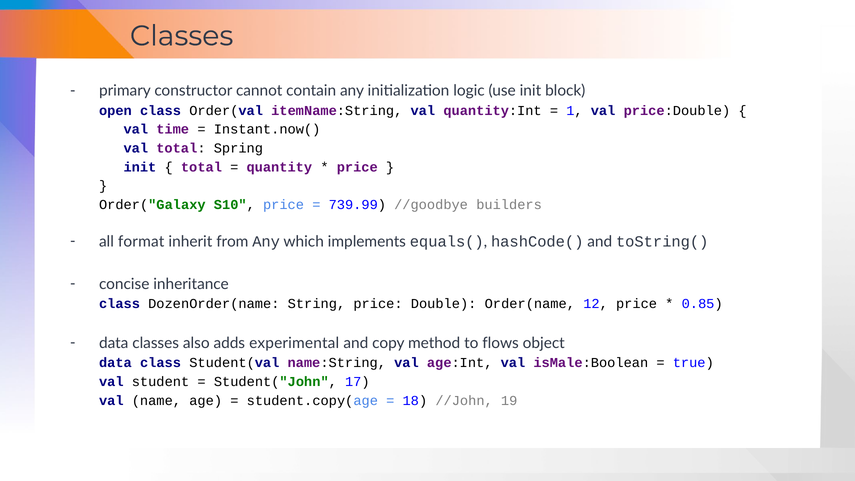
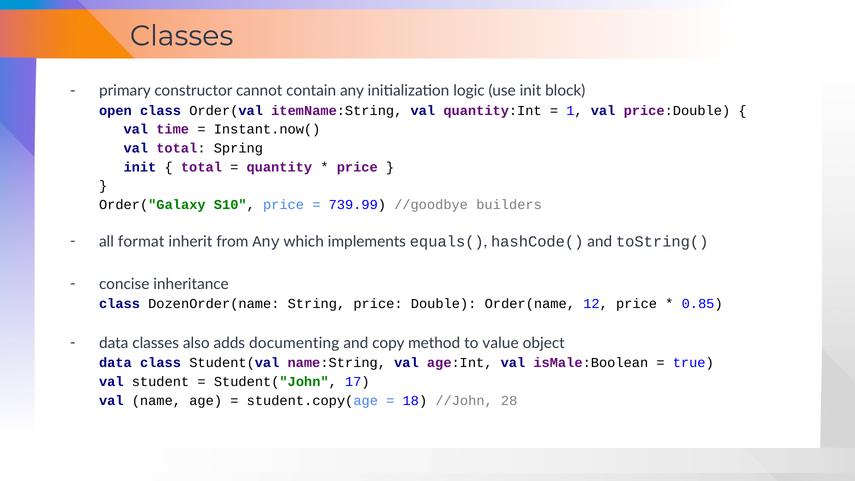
experimental: experimental -> documenting
flows: flows -> value
19: 19 -> 28
